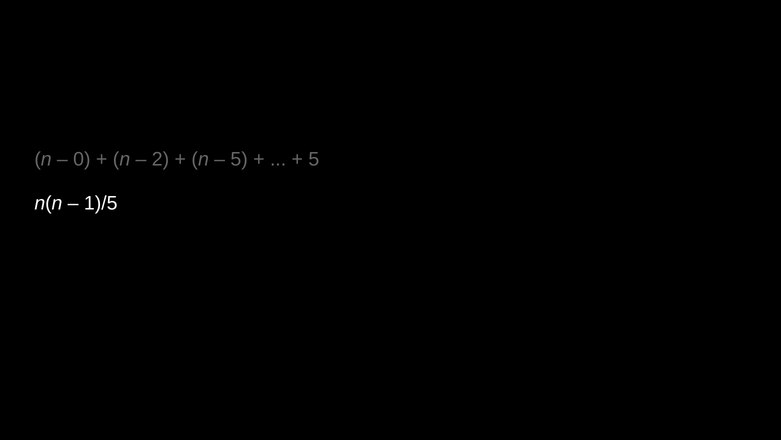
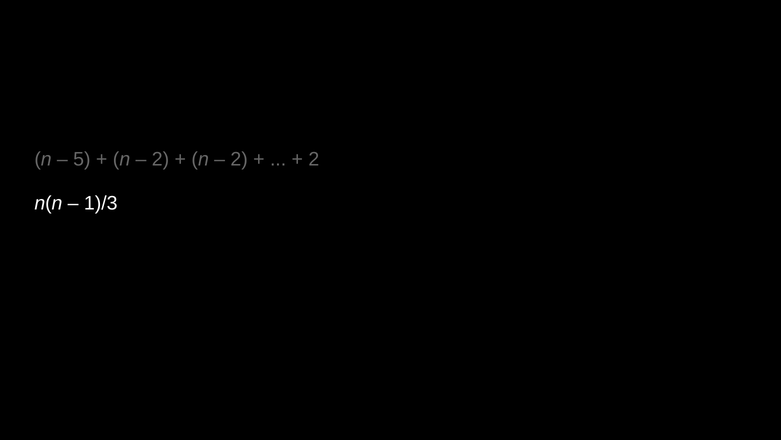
0: 0 -> 5
5 at (239, 159): 5 -> 2
5 at (314, 159): 5 -> 2
1)/5: 1)/5 -> 1)/3
